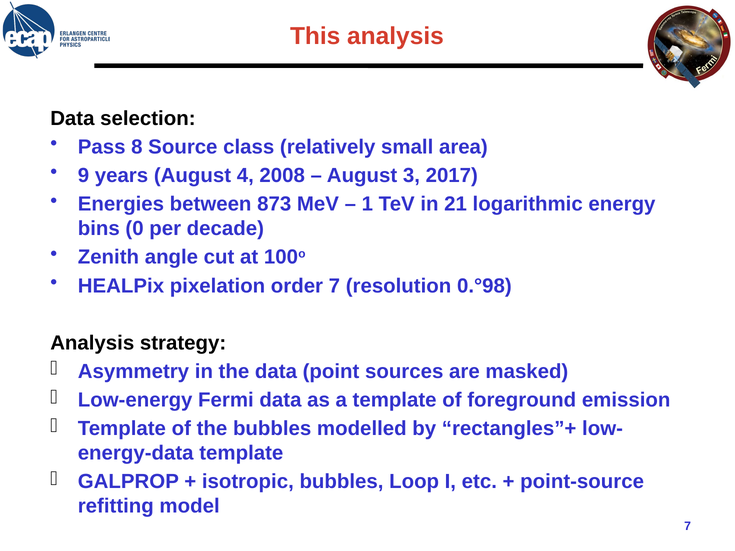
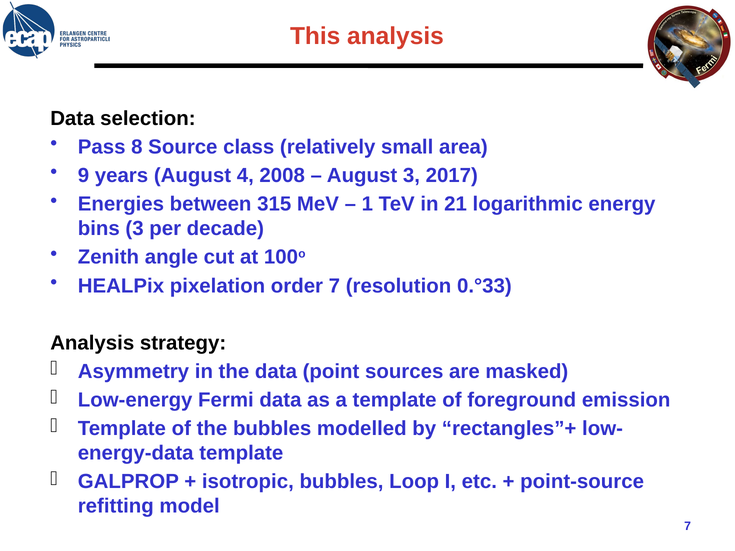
873: 873 -> 315
bins 0: 0 -> 3
0.°98: 0.°98 -> 0.°33
